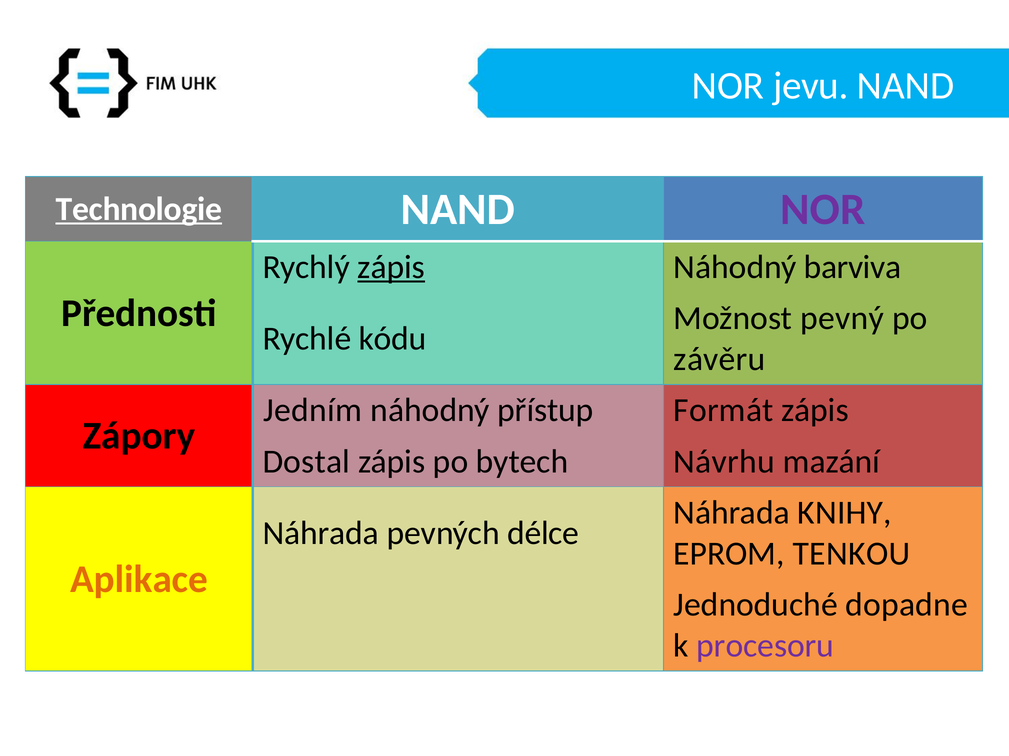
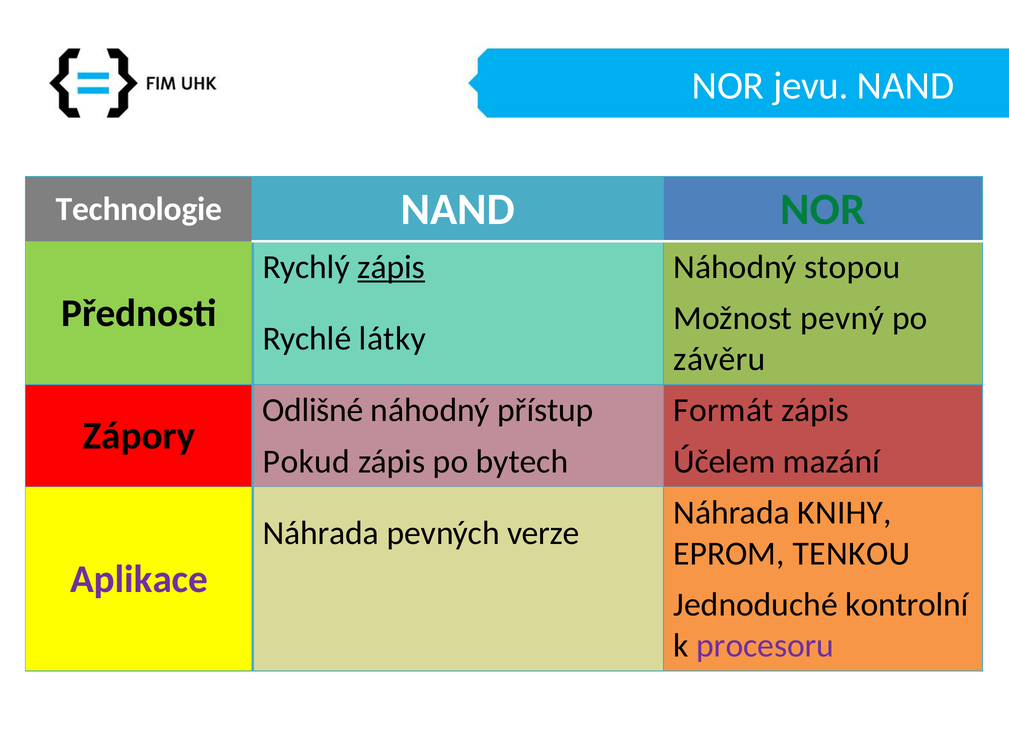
Technologie underline: present -> none
NOR at (823, 210) colour: purple -> green
barviva: barviva -> stopou
kódu: kódu -> látky
Jedním: Jedním -> Odlišné
Dostal: Dostal -> Pokud
Návrhu: Návrhu -> Účelem
délce: délce -> verze
Aplikace colour: orange -> purple
dopadne: dopadne -> kontrolní
